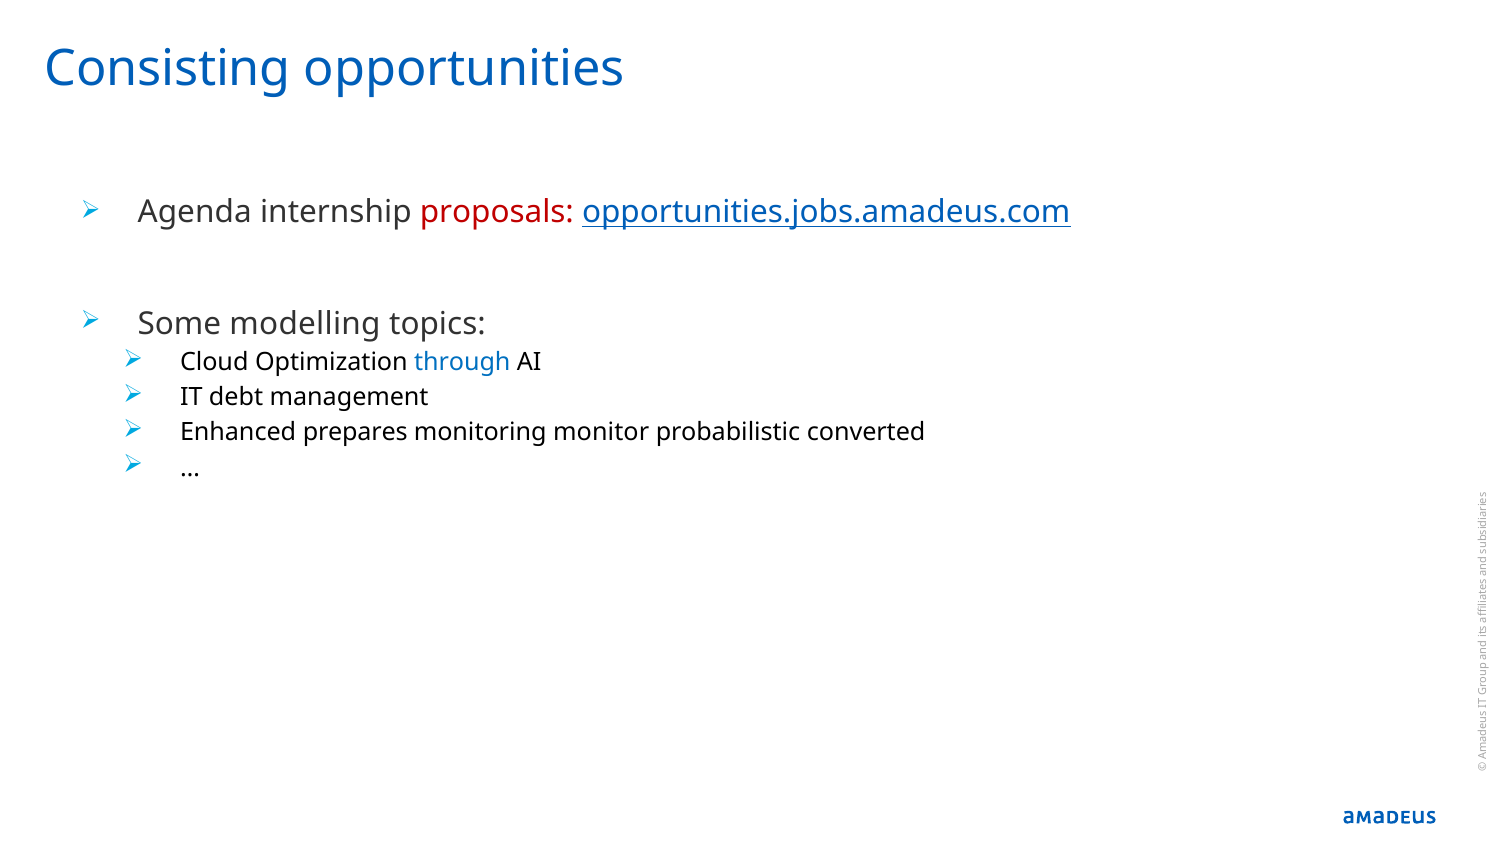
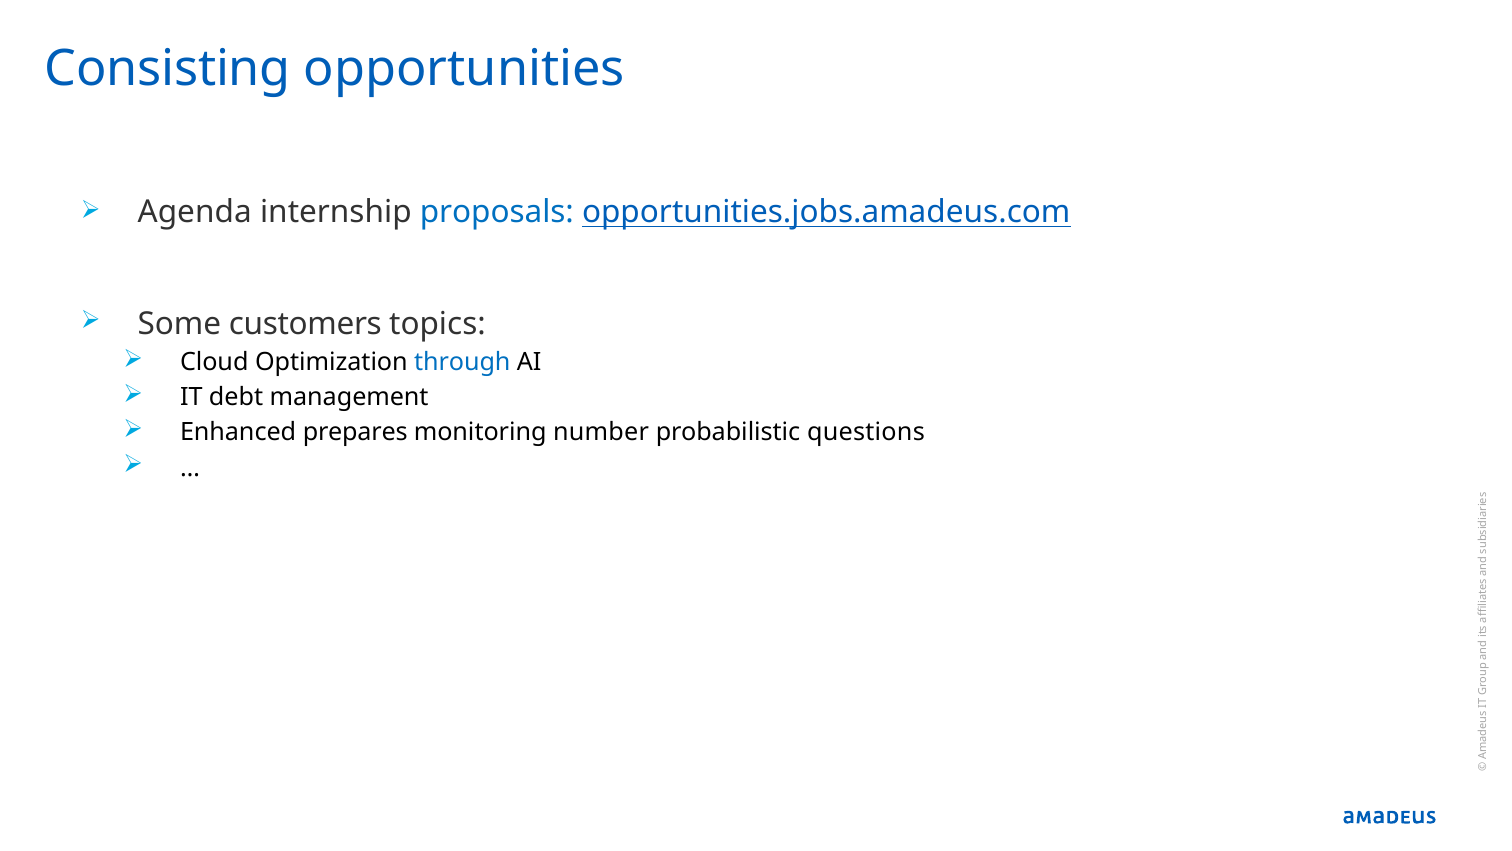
proposals colour: red -> blue
modelling: modelling -> customers
monitor: monitor -> number
converted: converted -> questions
